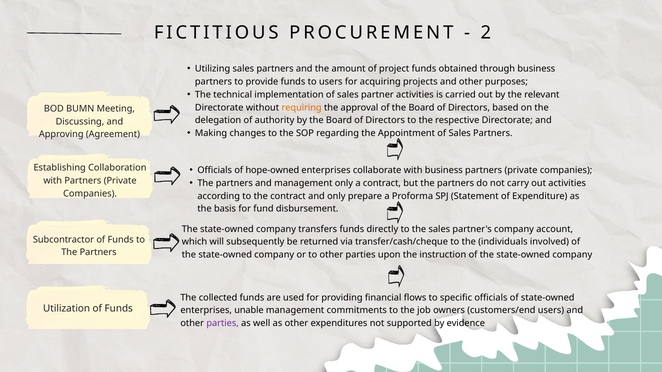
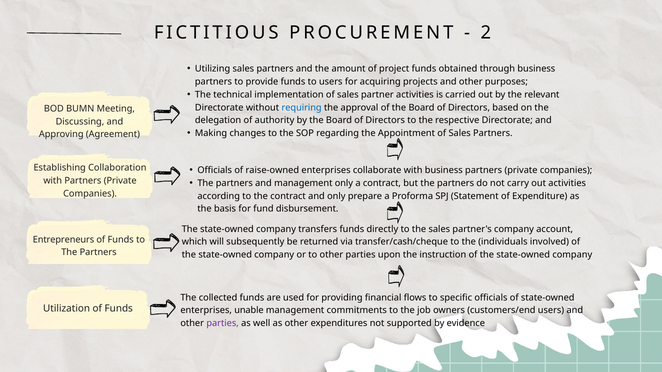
requiring colour: orange -> blue
hope-owned: hope-owned -> raise-owned
Subcontractor: Subcontractor -> Entrepreneurs
